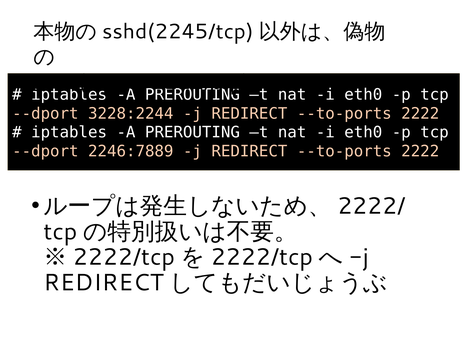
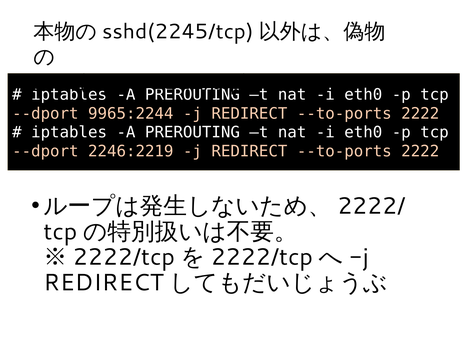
3228:2244: 3228:2244 -> 9965:2244
2246:7889: 2246:7889 -> 2246:2219
